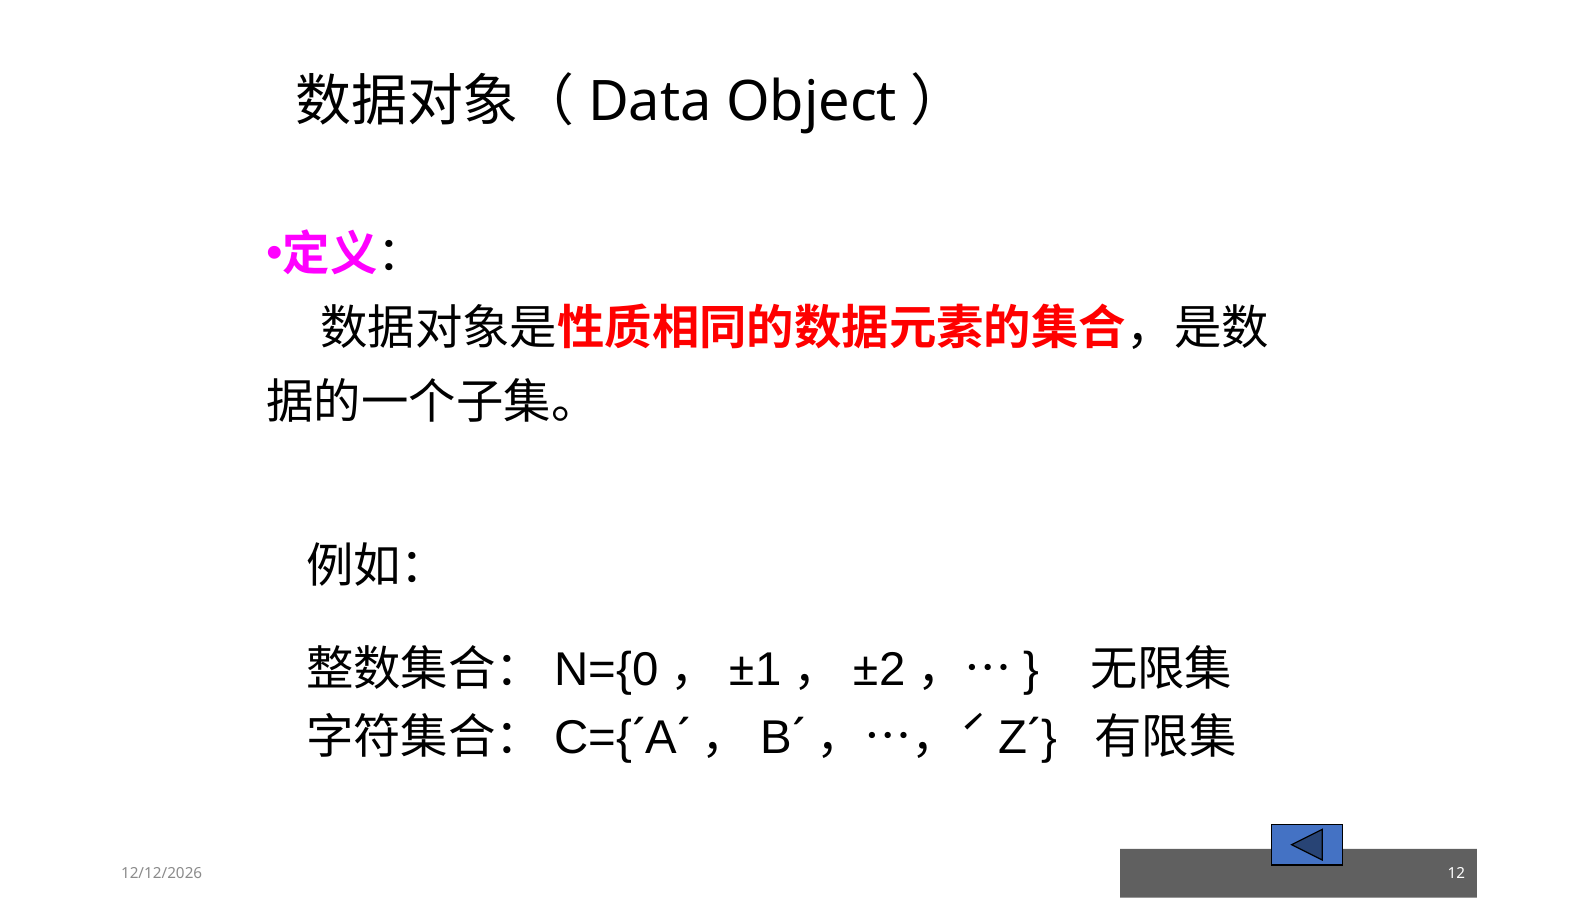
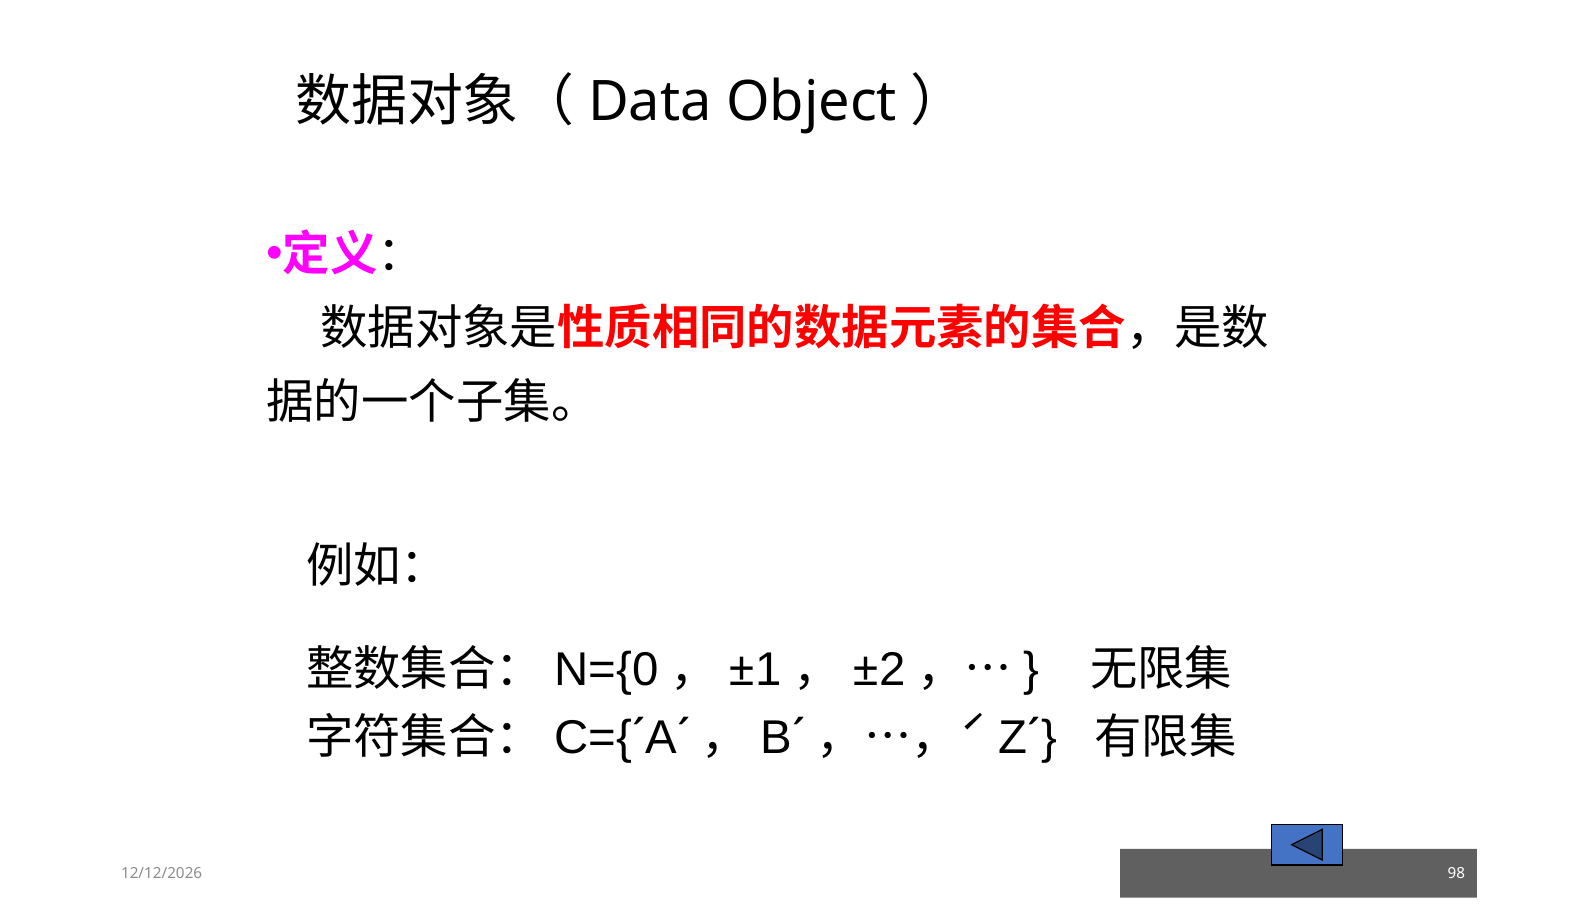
12: 12 -> 98
